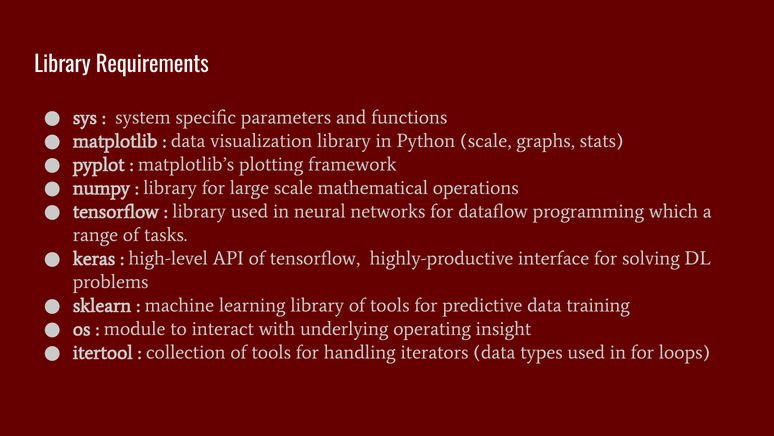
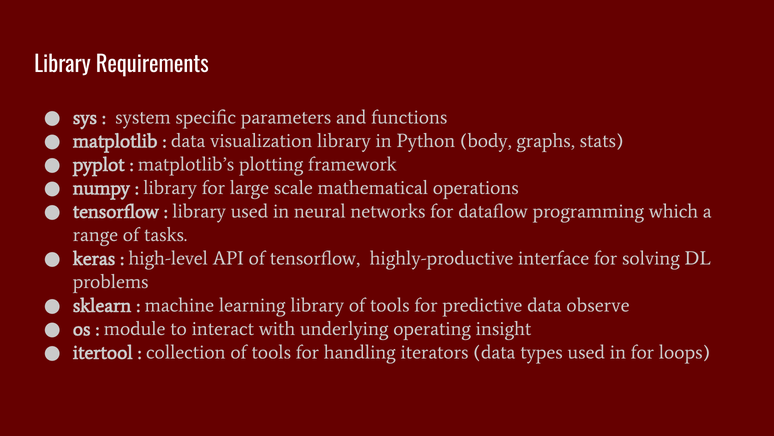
Python scale: scale -> body
training: training -> observe
